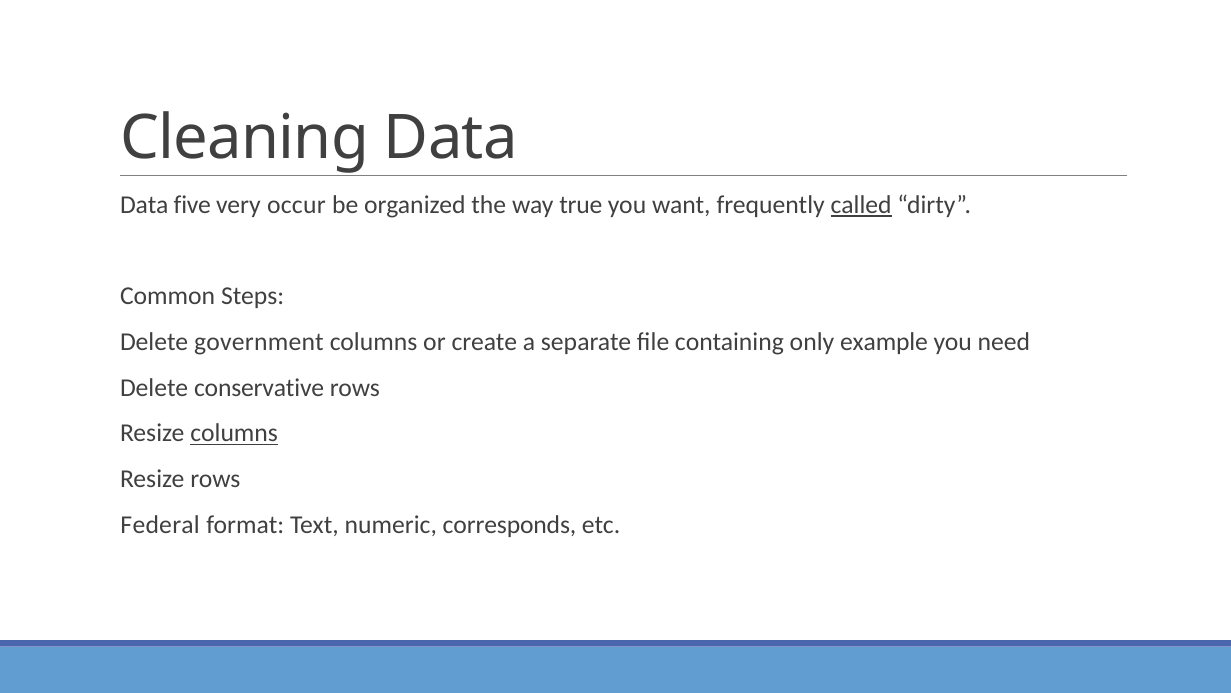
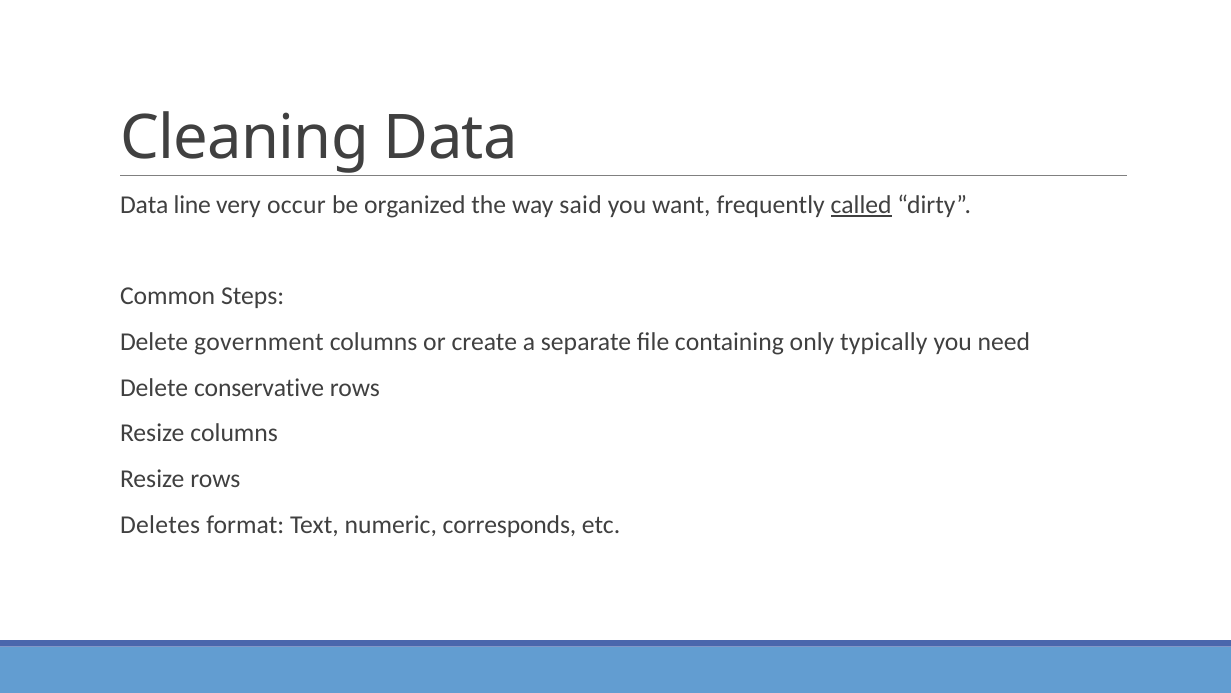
five: five -> line
true: true -> said
example: example -> typically
columns at (234, 433) underline: present -> none
Federal: Federal -> Deletes
